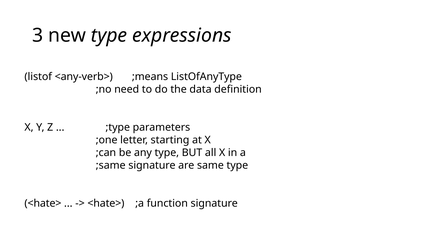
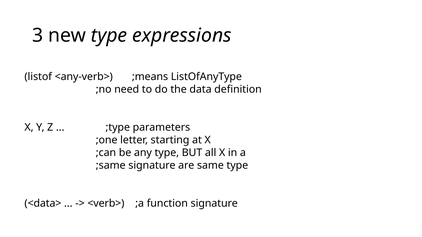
<hate> at (43, 204): <hate> -> <data>
<hate> at (106, 204): <hate> -> <verb>
